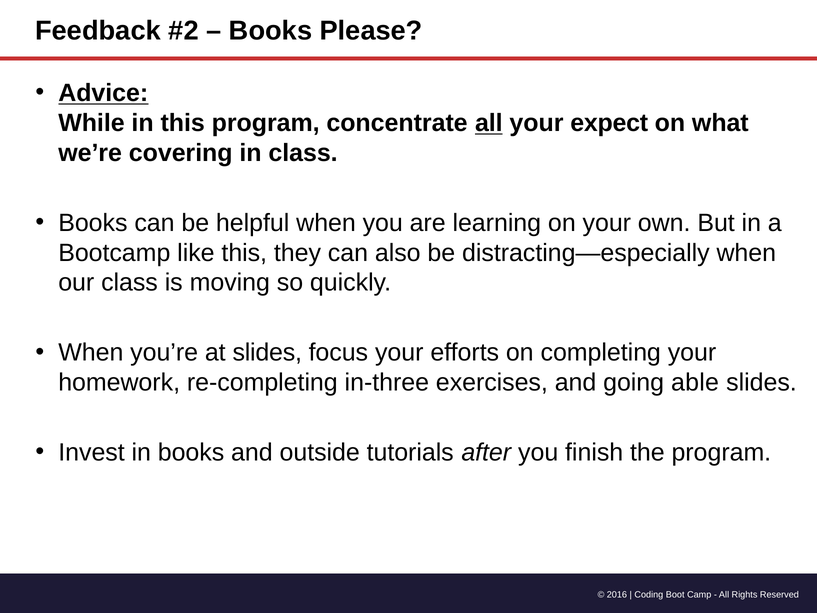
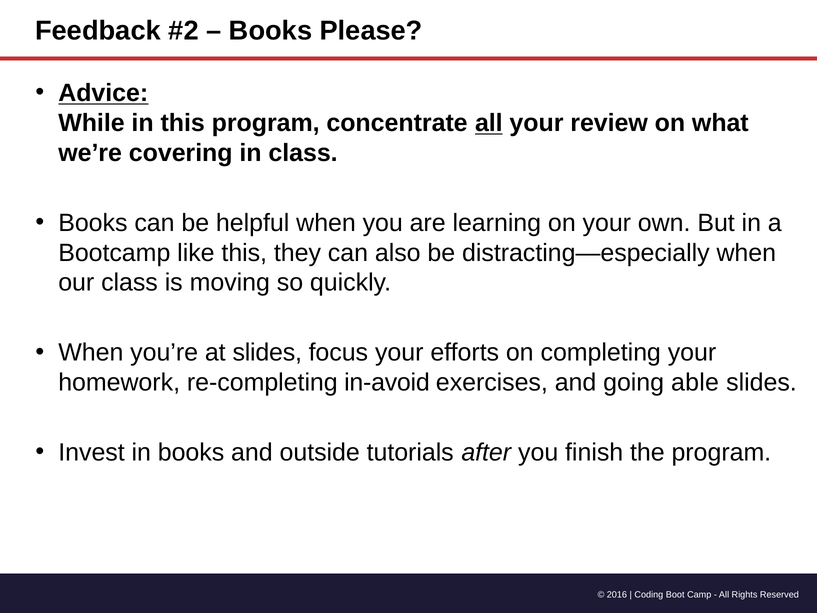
expect: expect -> review
in-three: in-three -> in-avoid
